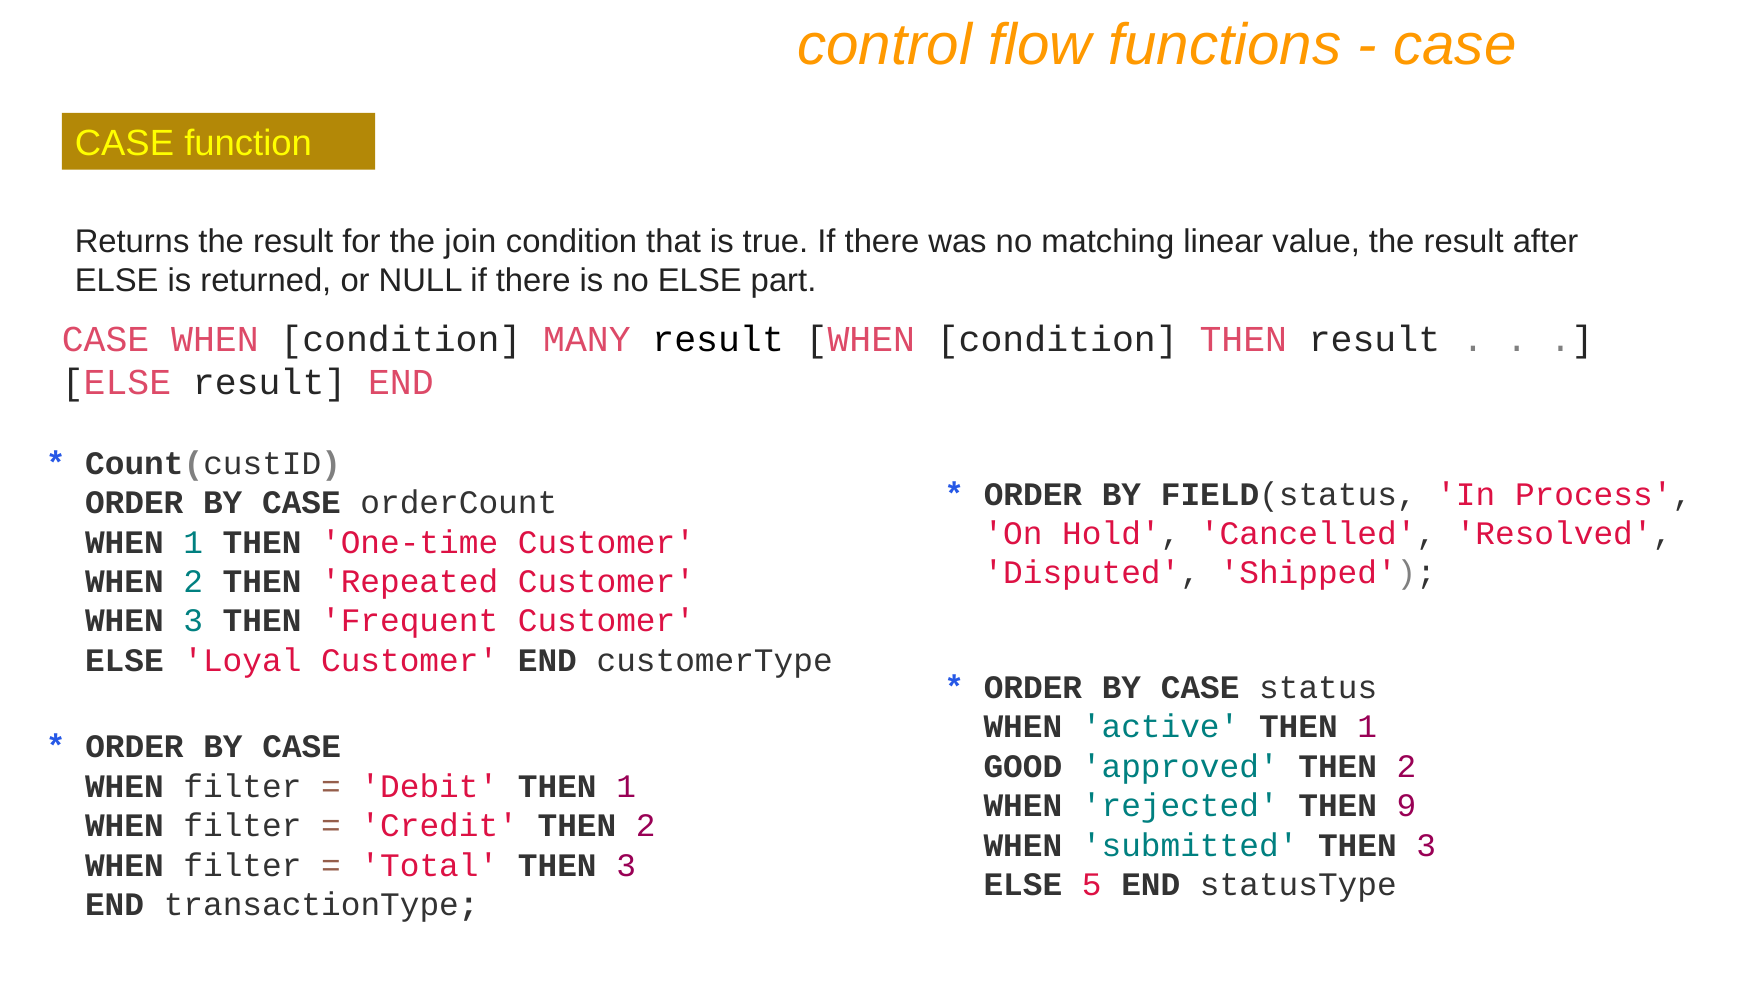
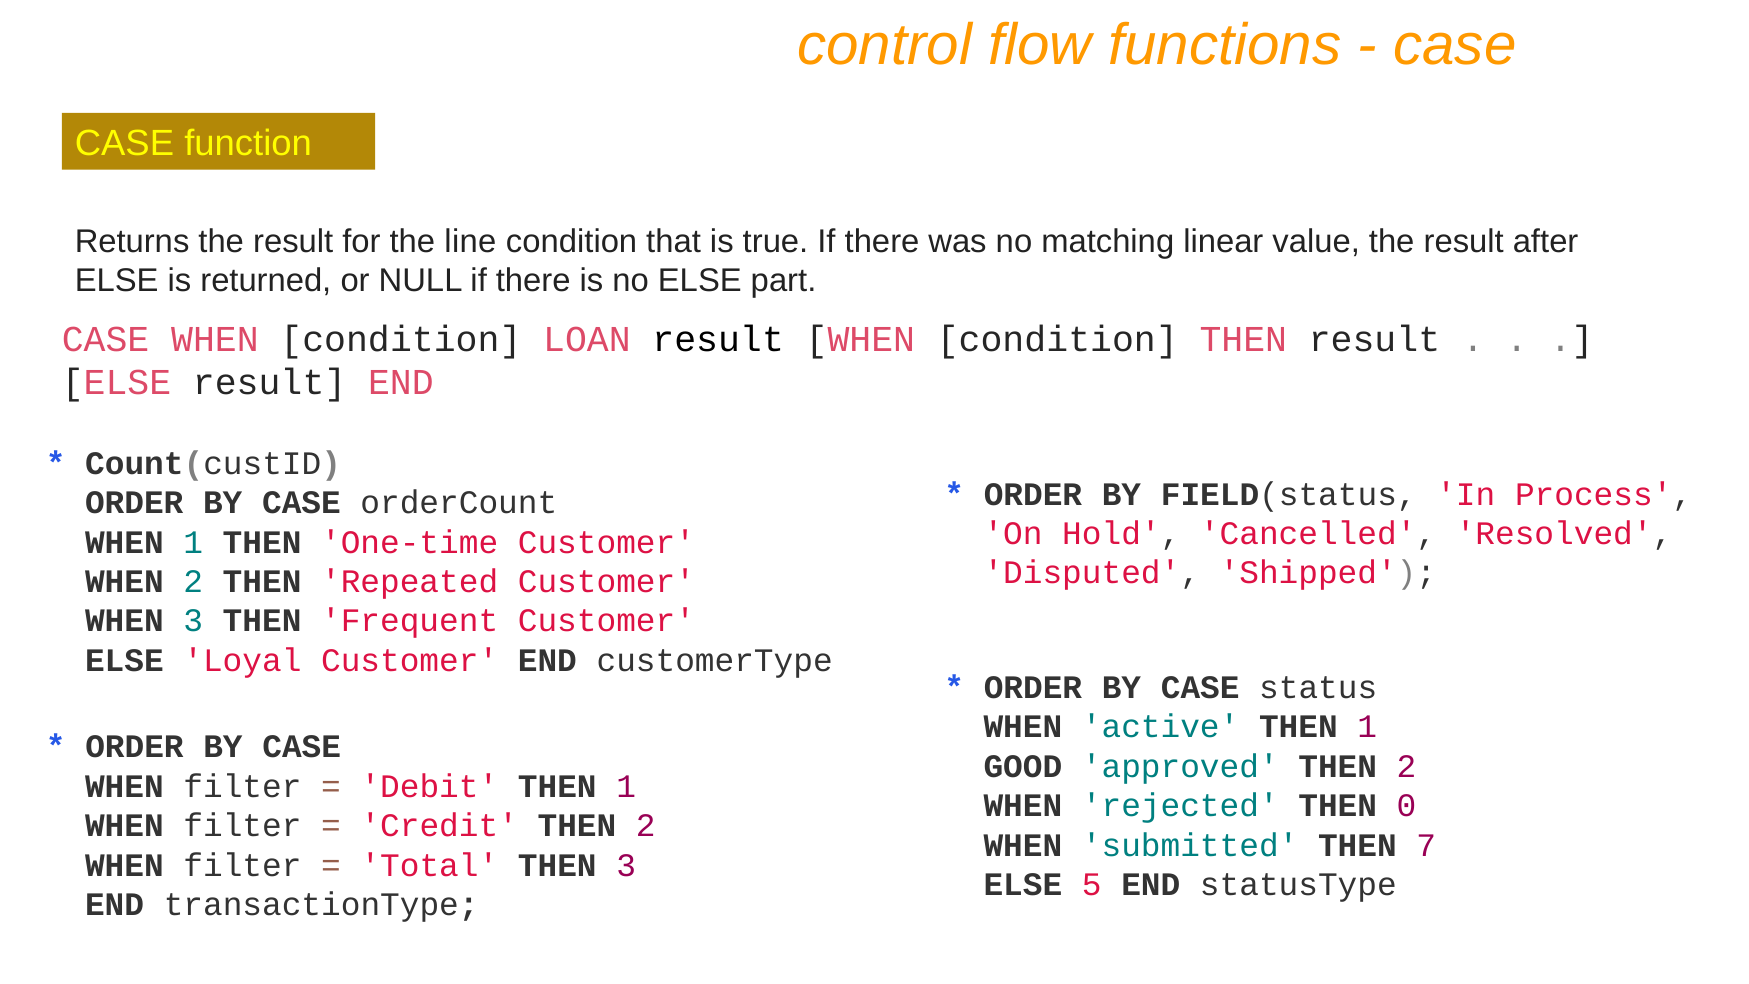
join: join -> line
MANY: MANY -> LOAN
9: 9 -> 0
submitted THEN 3: 3 -> 7
